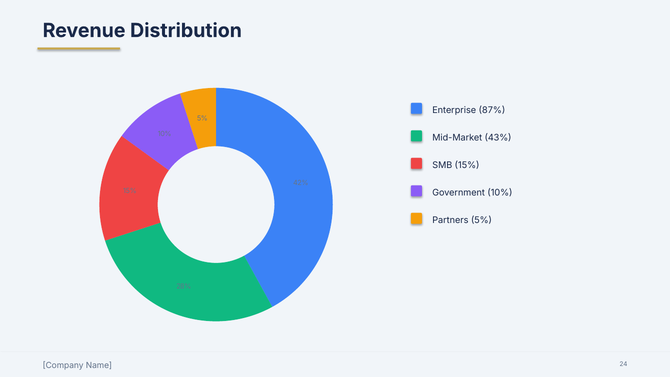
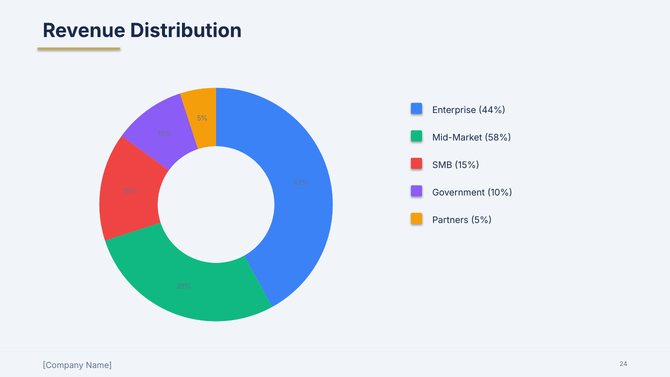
87%: 87% -> 44%
43%: 43% -> 58%
